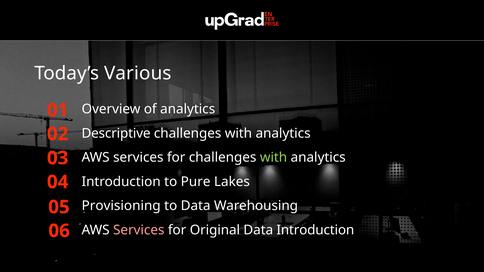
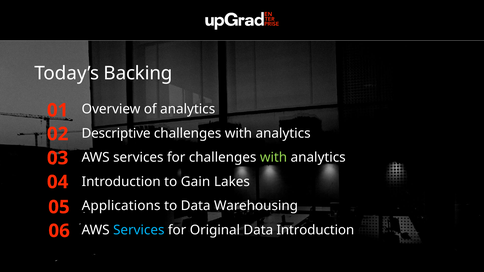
Various: Various -> Backing
Pure: Pure -> Gain
Provisioning: Provisioning -> Applications
Services at (139, 230) colour: pink -> light blue
